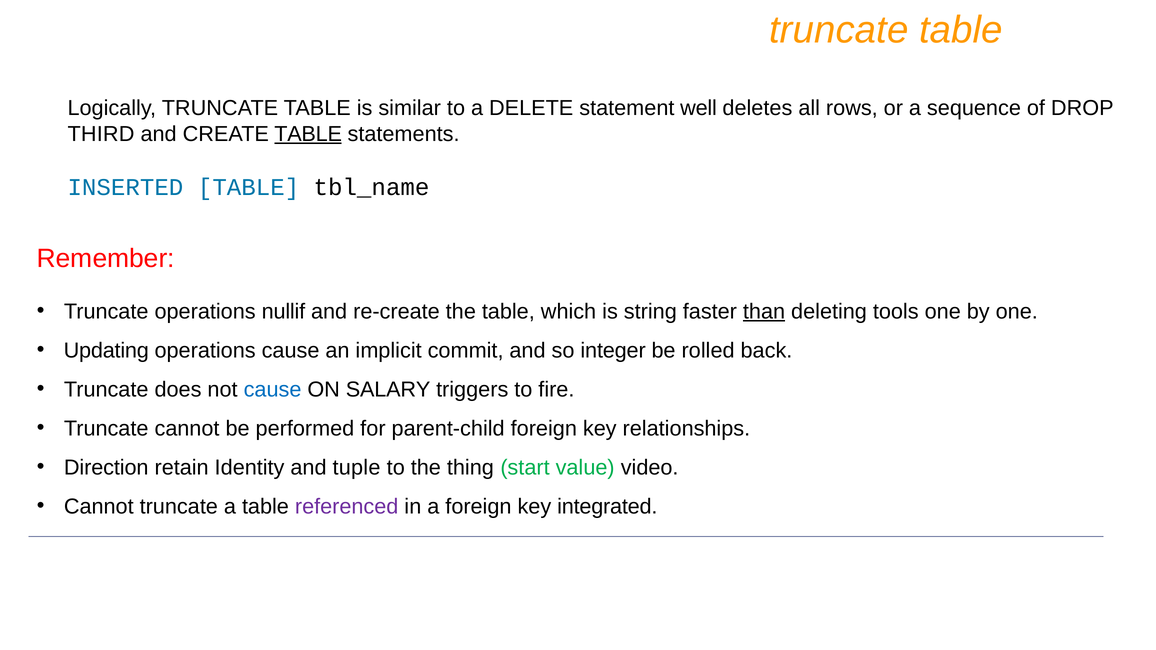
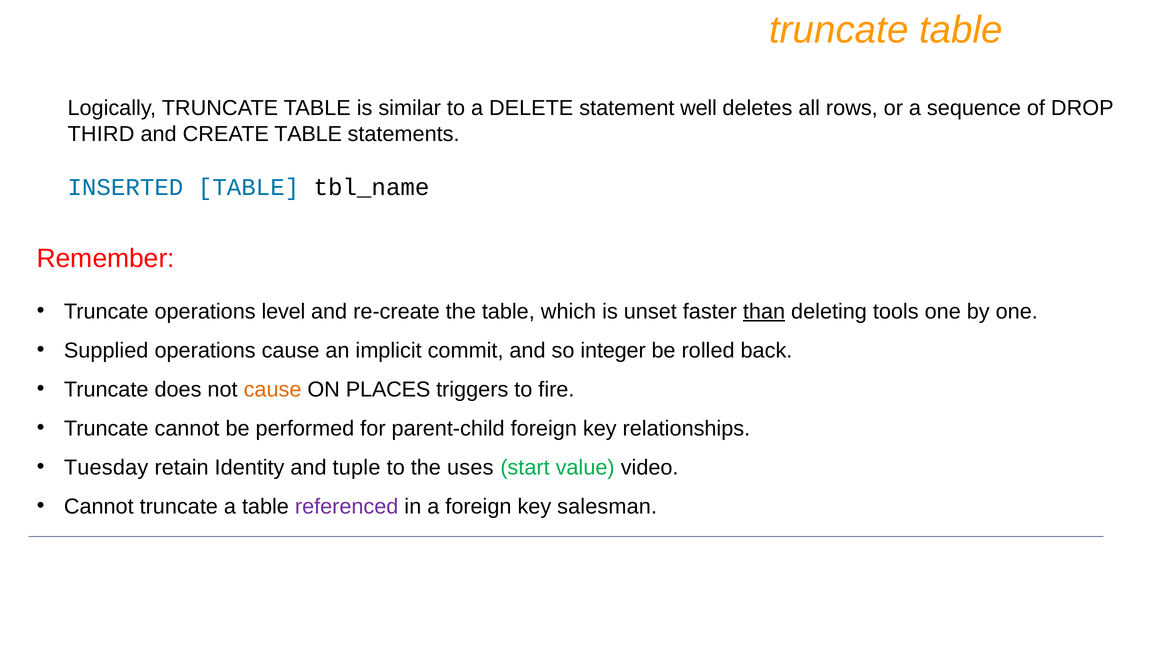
TABLE at (308, 134) underline: present -> none
nullif: nullif -> level
string: string -> unset
Updating: Updating -> Supplied
cause at (273, 390) colour: blue -> orange
SALARY: SALARY -> PLACES
Direction: Direction -> Tuesday
thing: thing -> uses
integrated: integrated -> salesman
